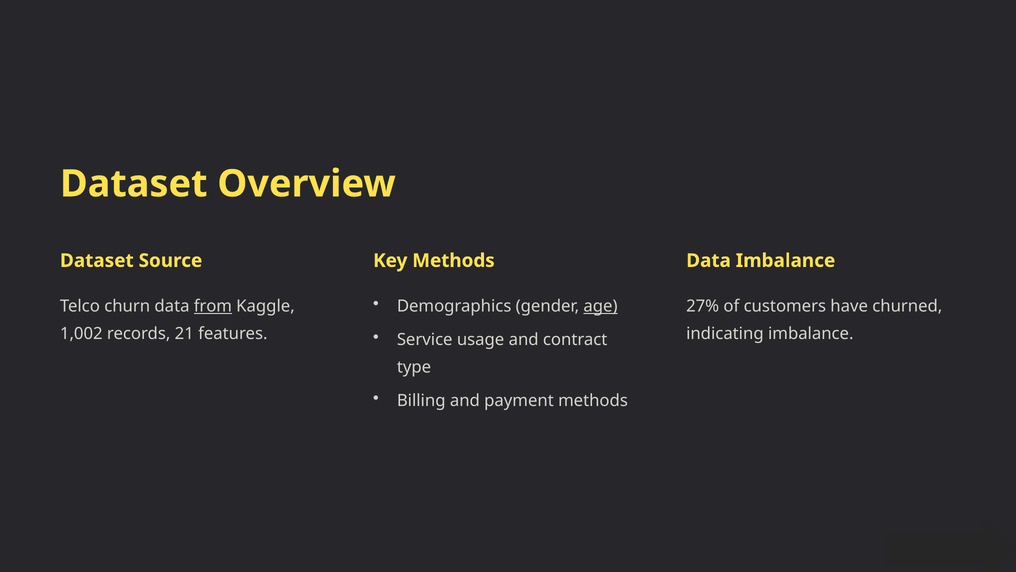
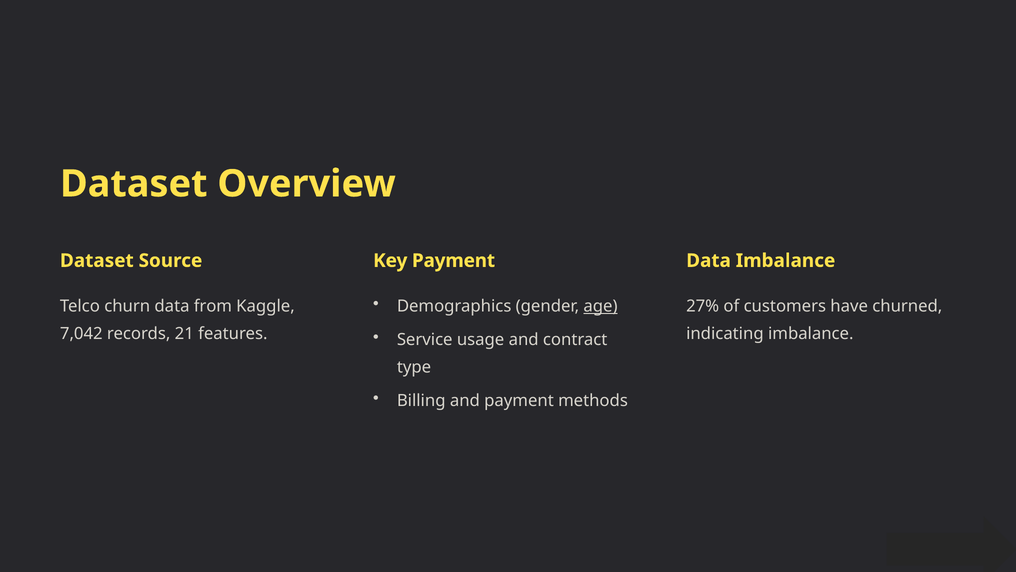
Key Methods: Methods -> Payment
from underline: present -> none
1,002: 1,002 -> 7,042
